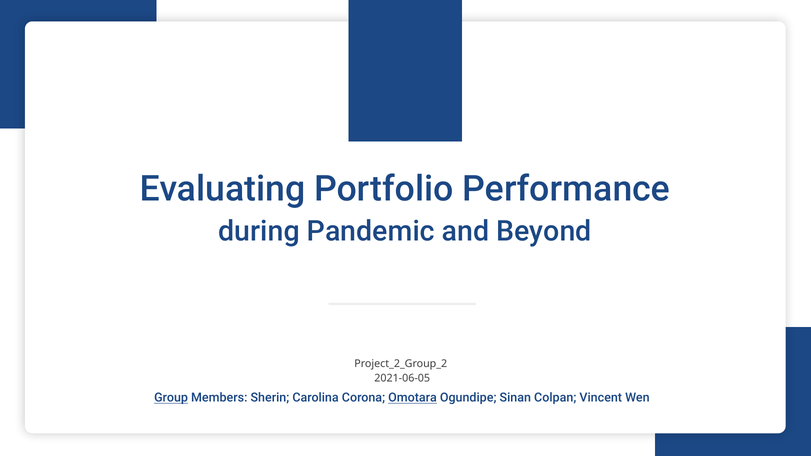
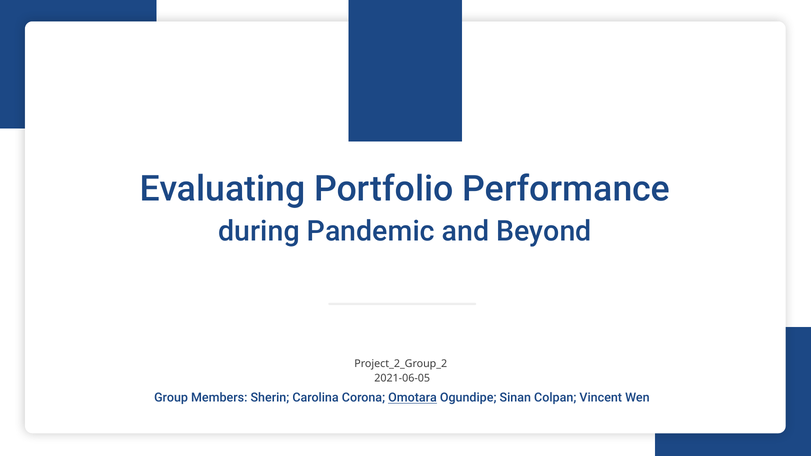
Group underline: present -> none
